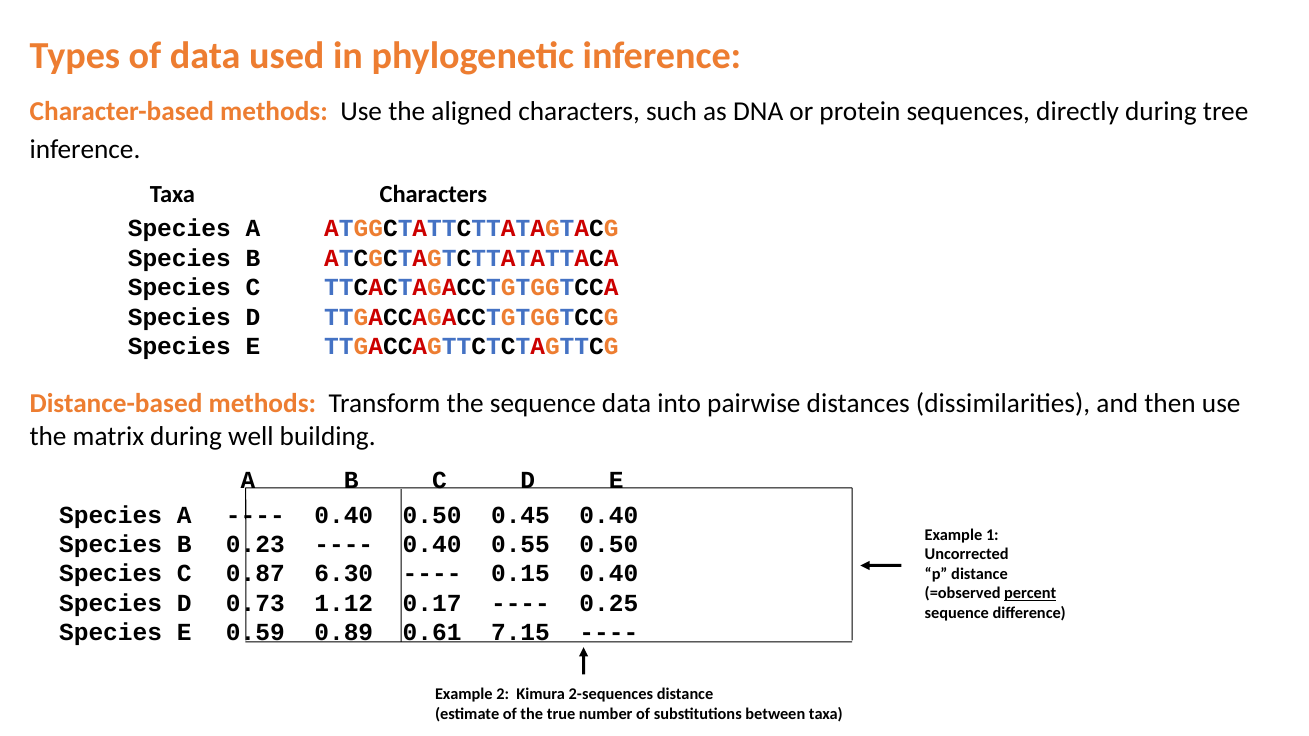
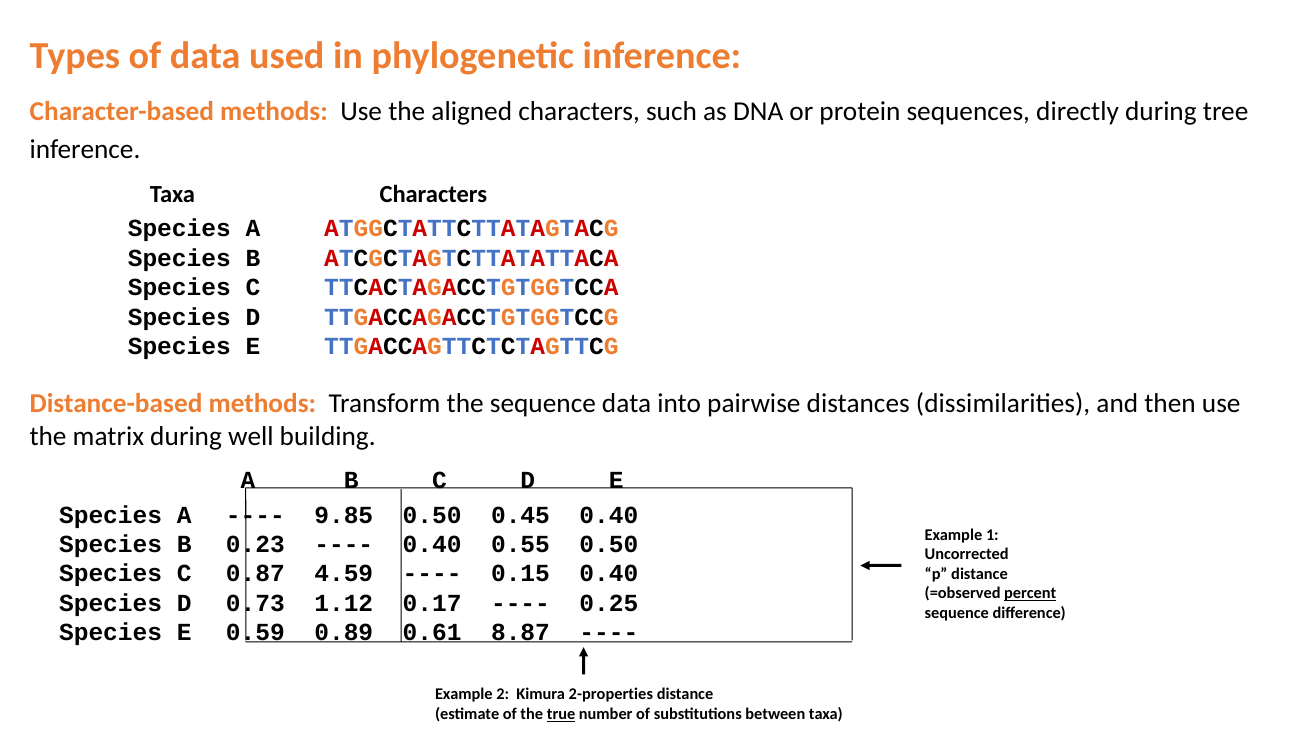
0.40 at (344, 515): 0.40 -> 9.85
6.30: 6.30 -> 4.59
7.15: 7.15 -> 8.87
2-sequences: 2-sequences -> 2-properties
true underline: none -> present
